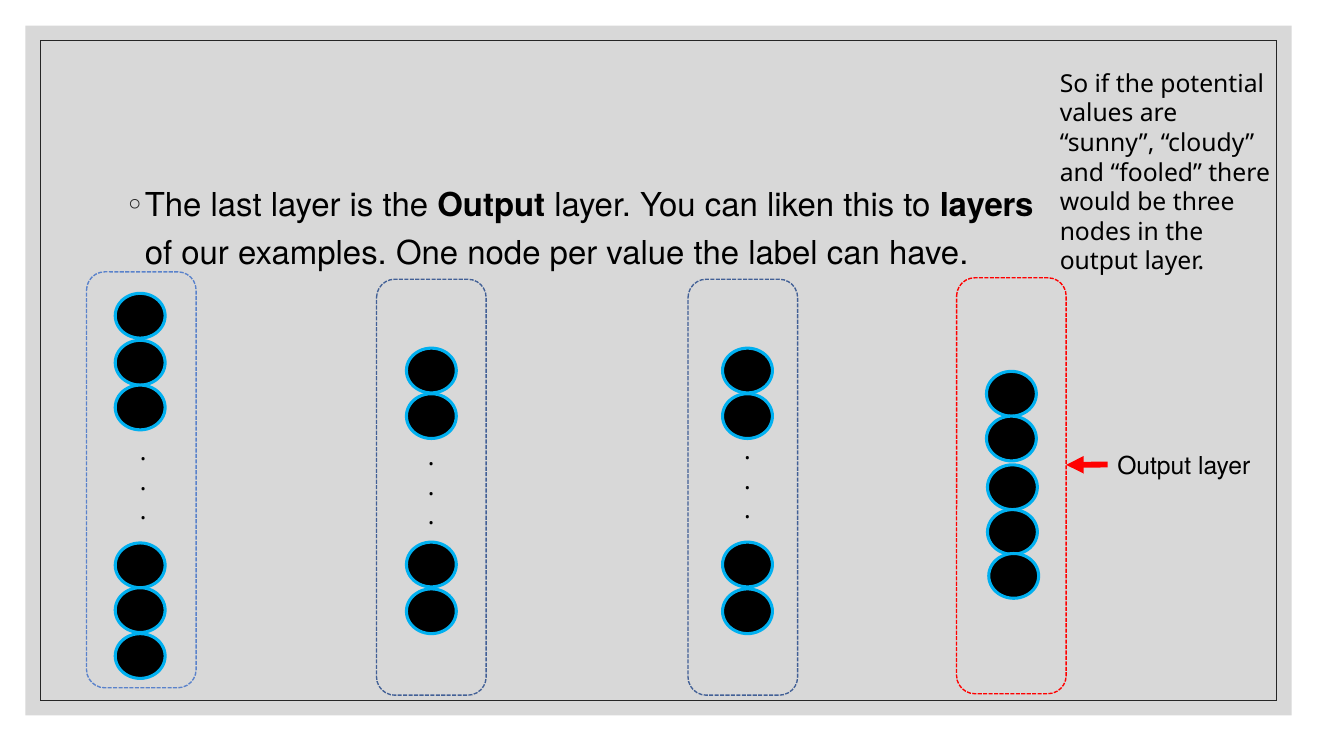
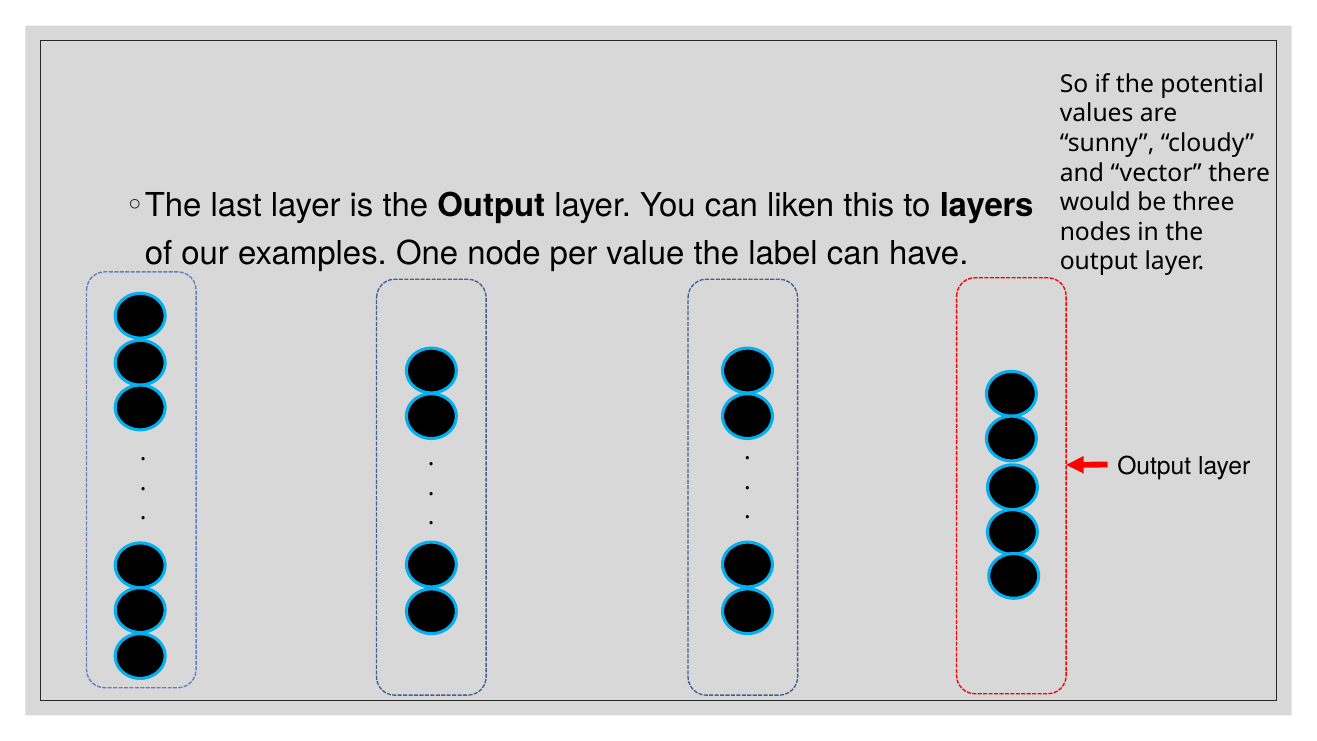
fooled: fooled -> vector
